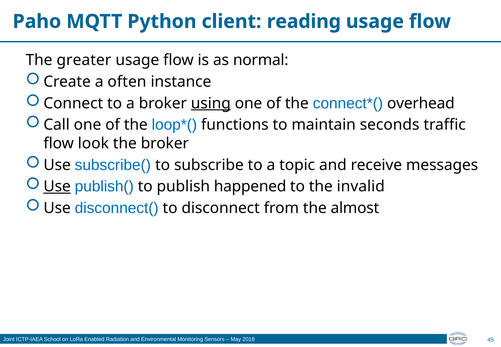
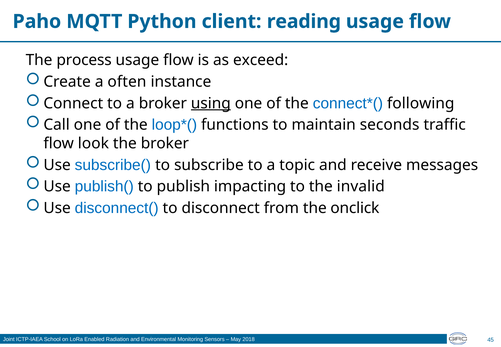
greater: greater -> process
normal: normal -> exceed
overhead: overhead -> following
Use at (57, 186) underline: present -> none
happened: happened -> impacting
almost: almost -> onclick
